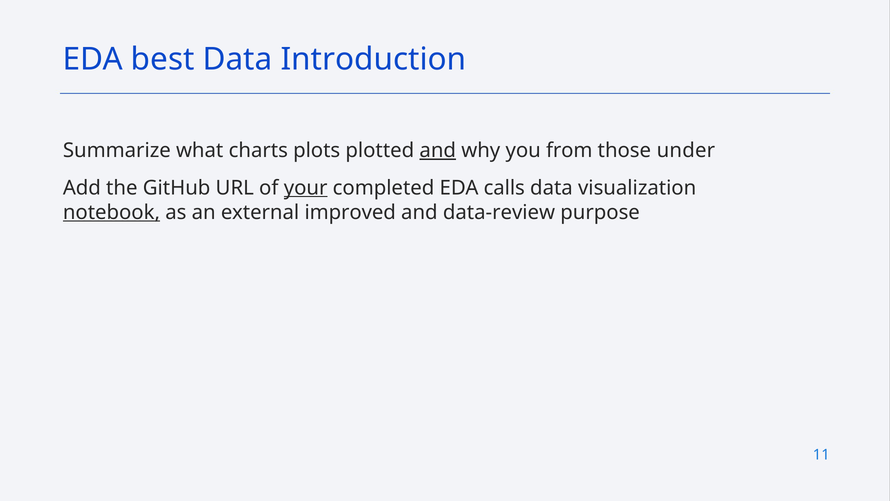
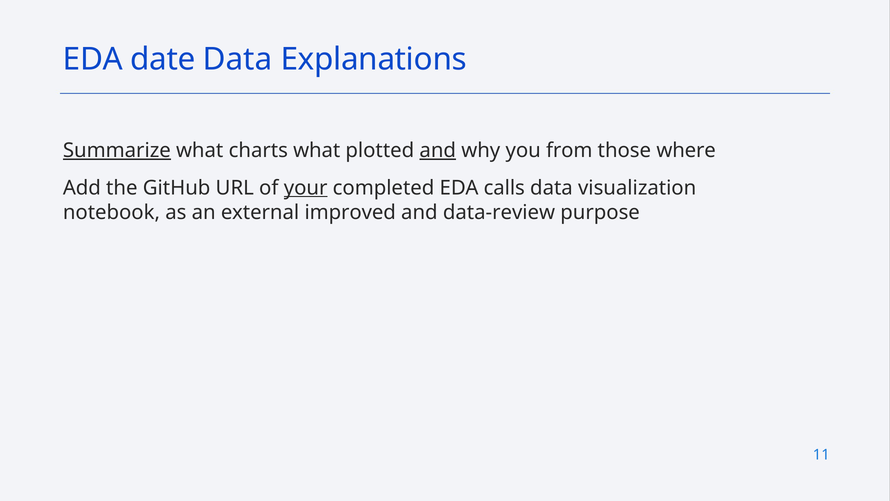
best: best -> date
Introduction: Introduction -> Explanations
Summarize underline: none -> present
charts plots: plots -> what
under: under -> where
notebook underline: present -> none
